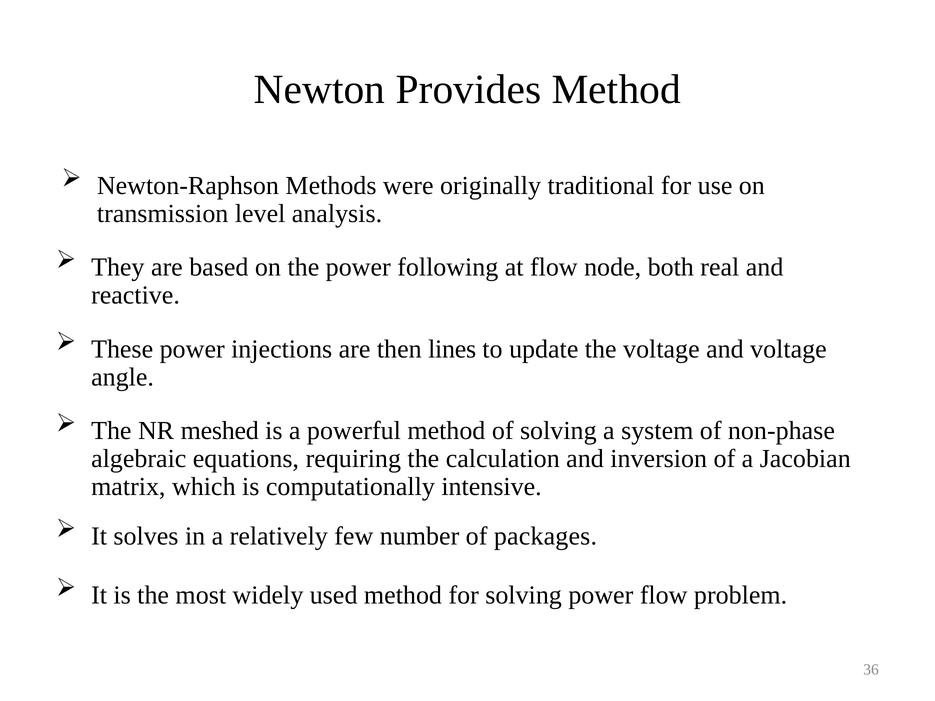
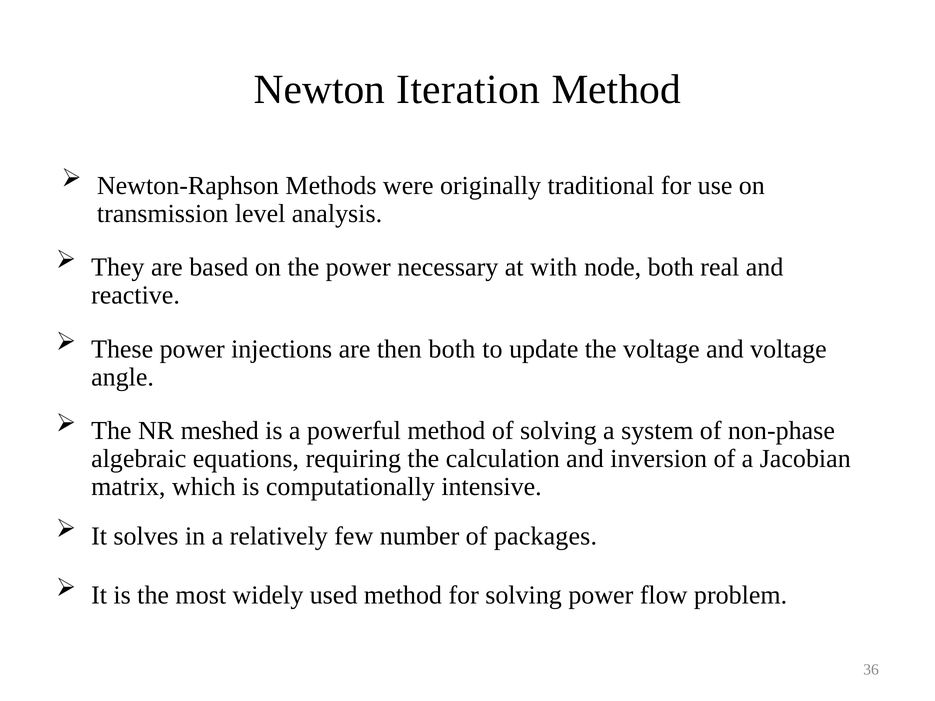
Provides: Provides -> Iteration
following: following -> necessary
at flow: flow -> with
then lines: lines -> both
